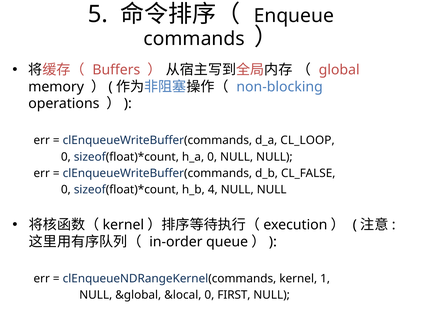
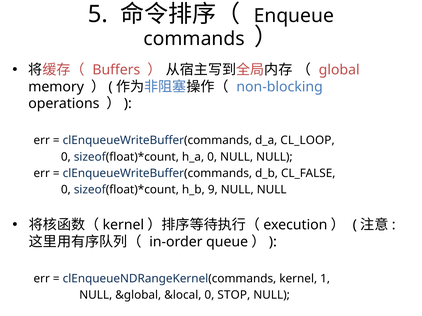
4: 4 -> 9
FIRST: FIRST -> STOP
